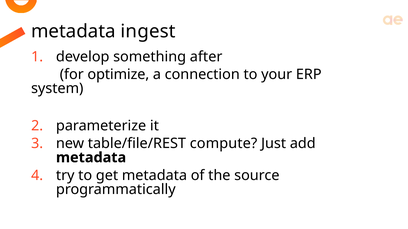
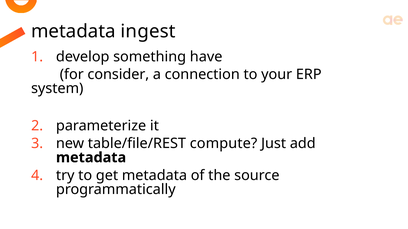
after: after -> have
optimize: optimize -> consider
